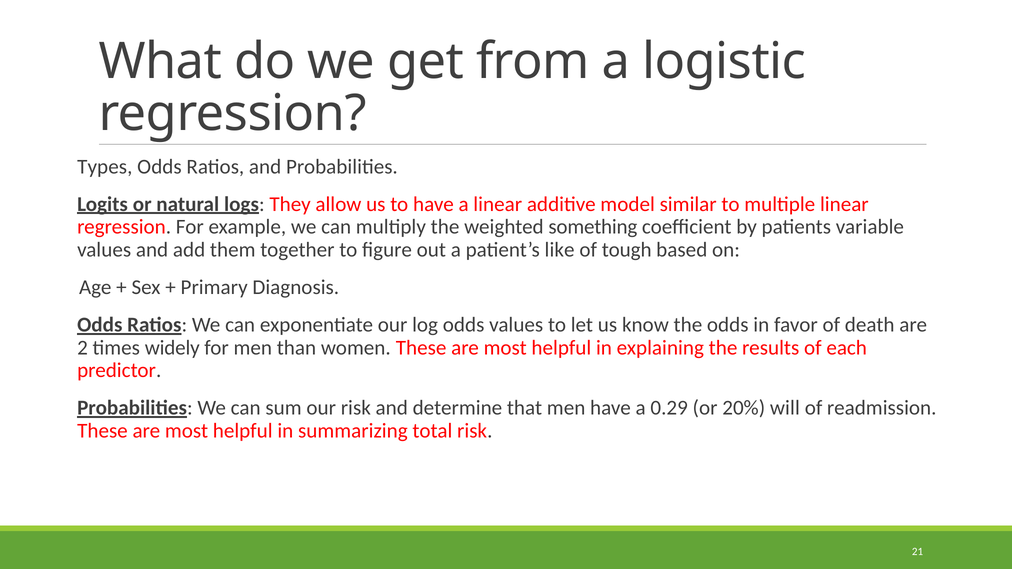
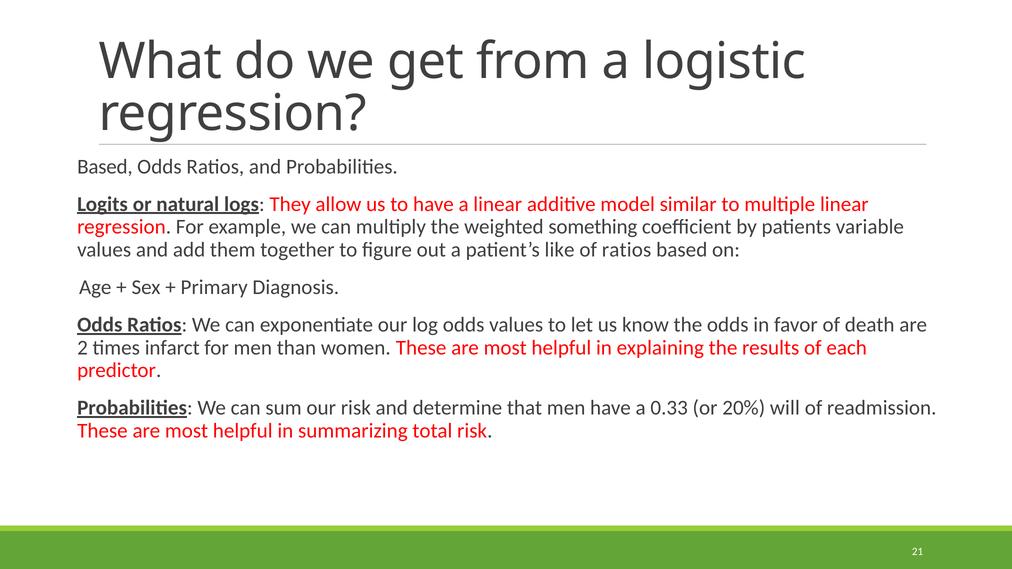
Types at (105, 167): Types -> Based
of tough: tough -> ratios
widely: widely -> infarct
0.29: 0.29 -> 0.33
